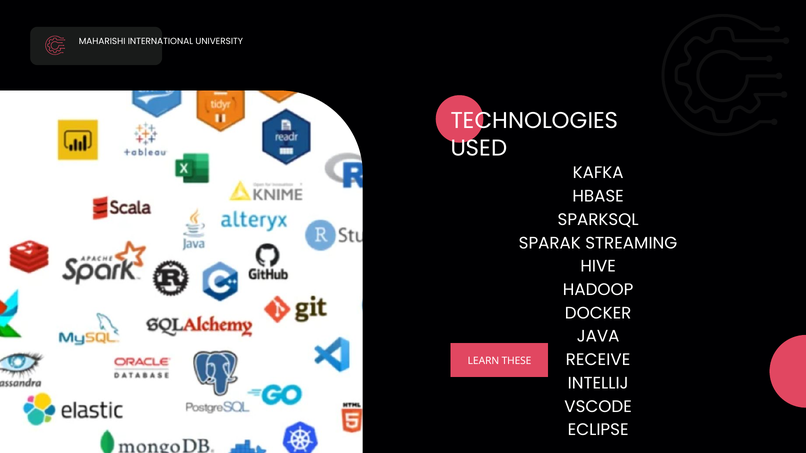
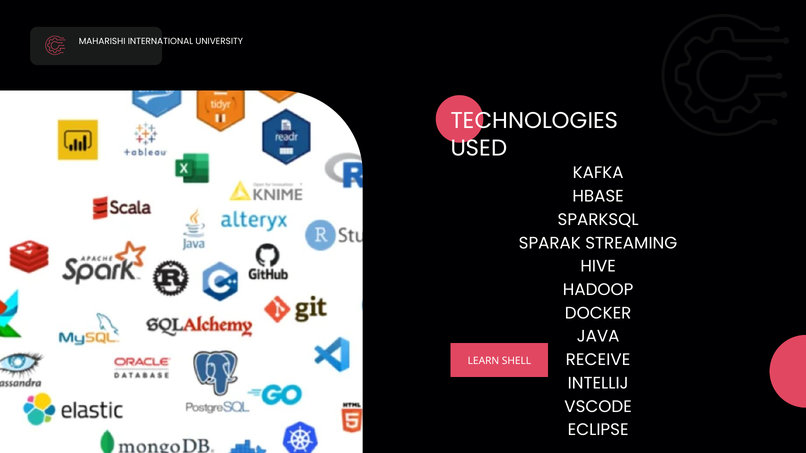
THESE: THESE -> SHELL
